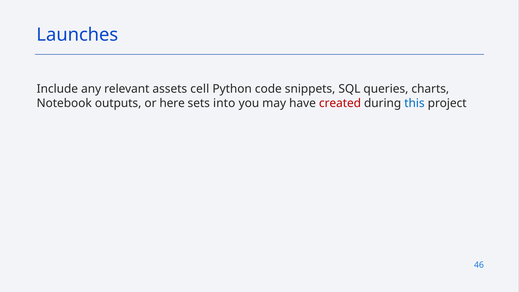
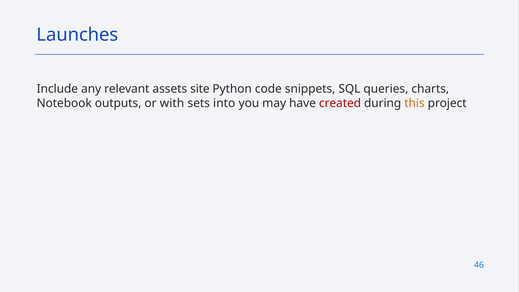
cell: cell -> site
here: here -> with
this colour: blue -> orange
